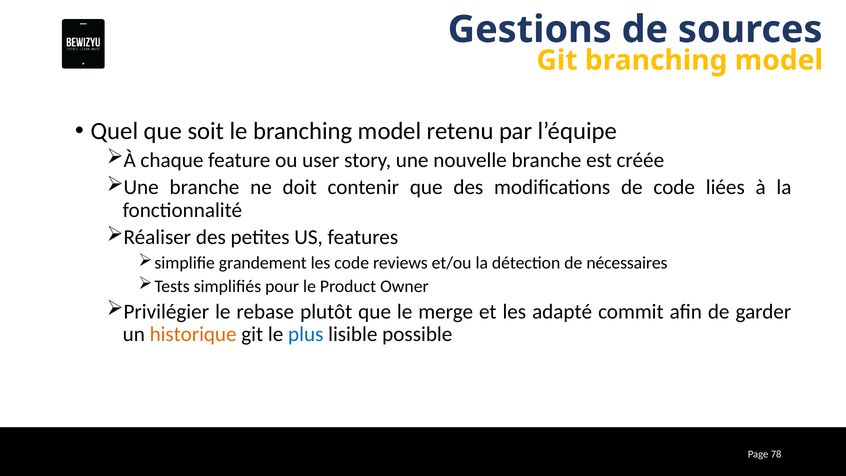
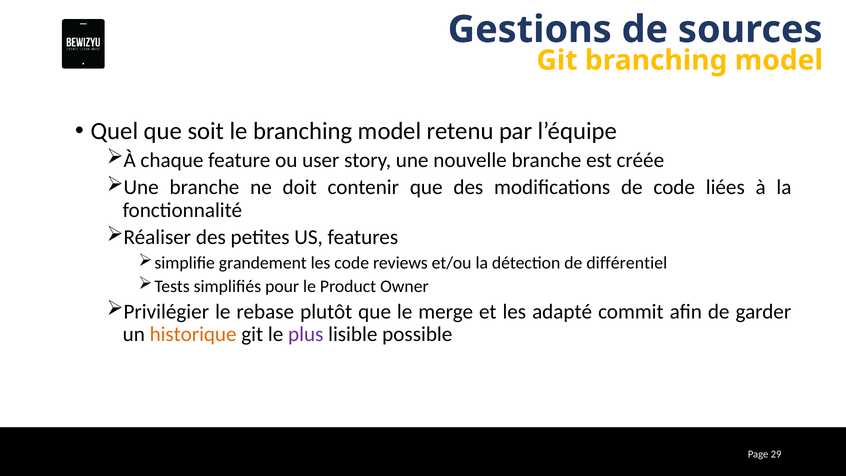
nécessaires: nécessaires -> différentiel
plus colour: blue -> purple
78: 78 -> 29
